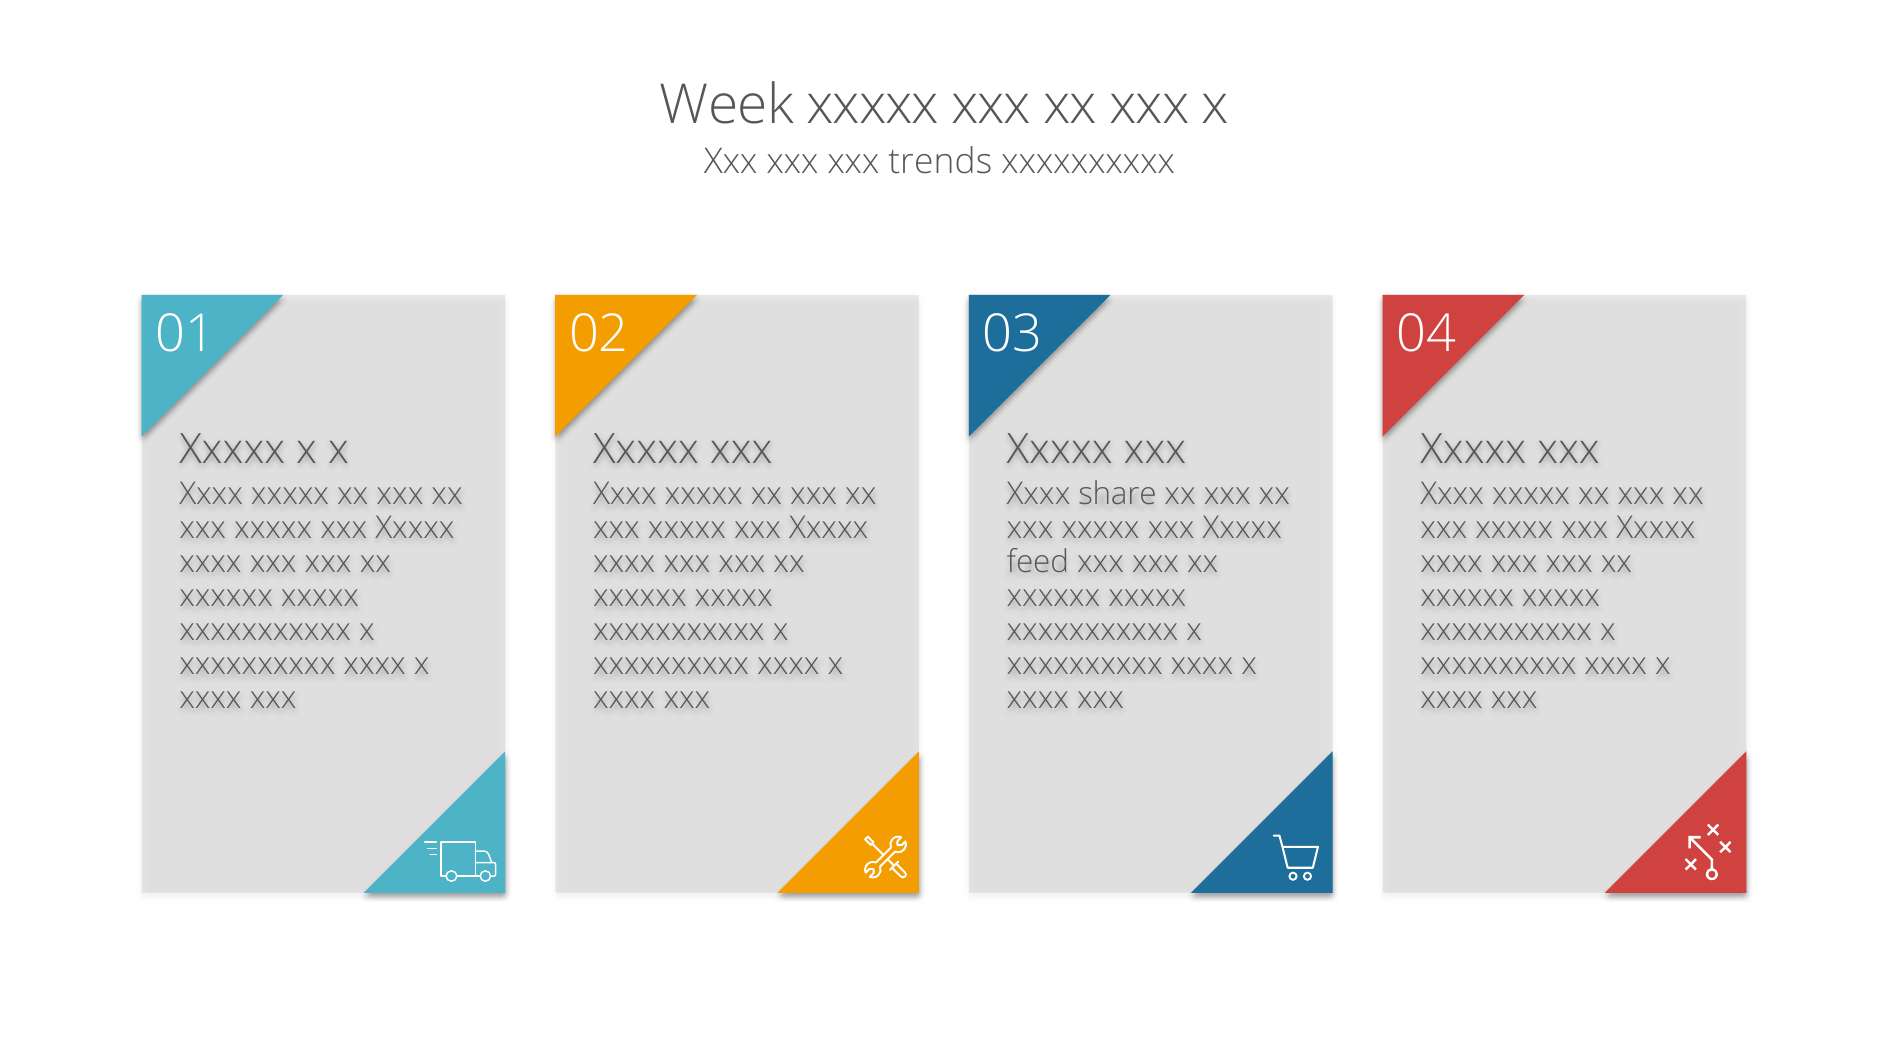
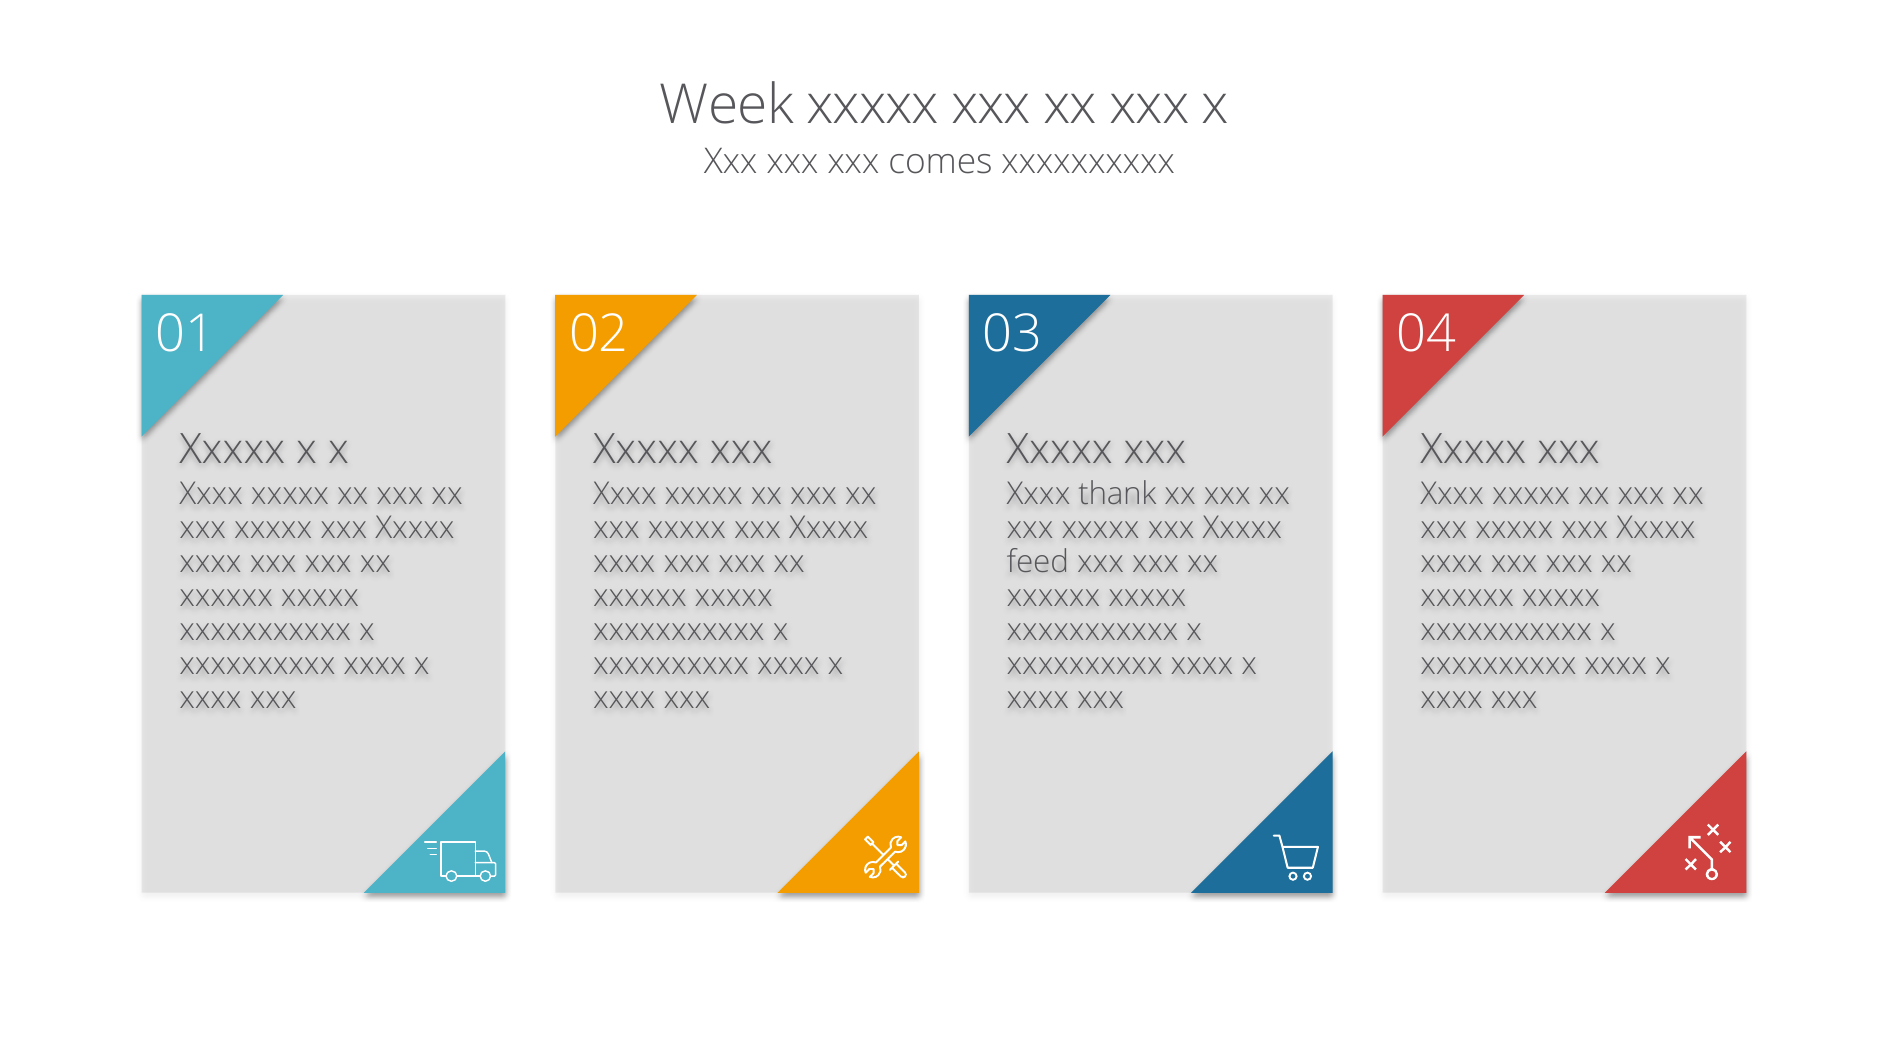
trends: trends -> comes
share: share -> thank
